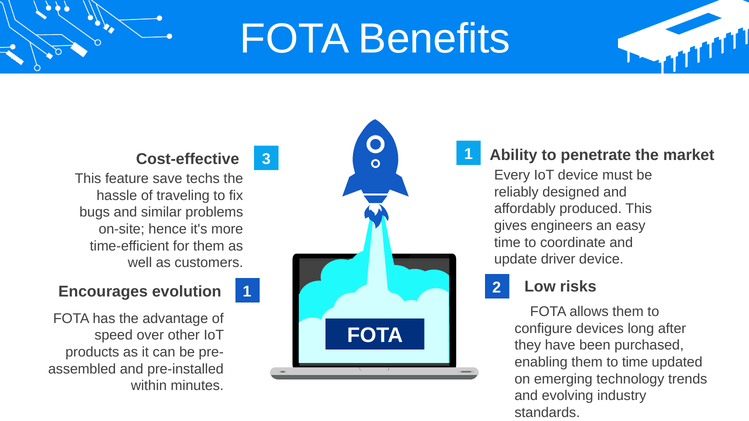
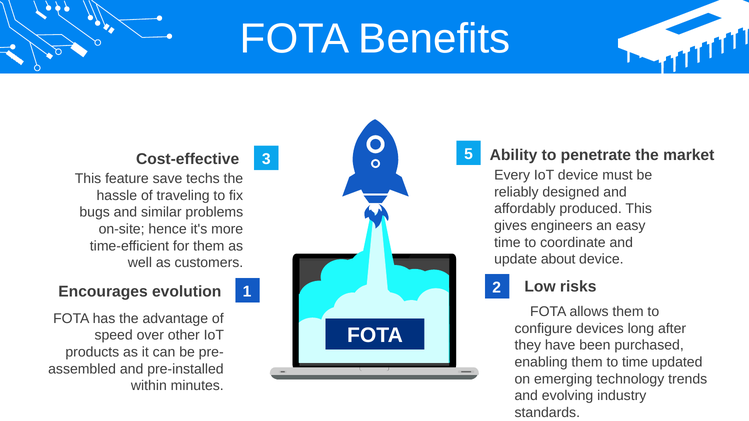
3 1: 1 -> 5
driver: driver -> about
